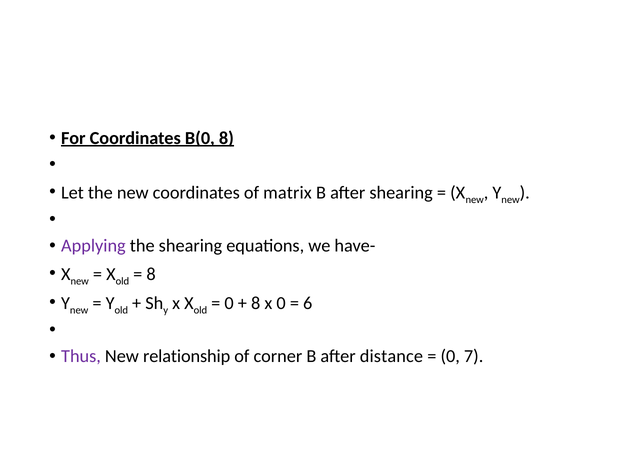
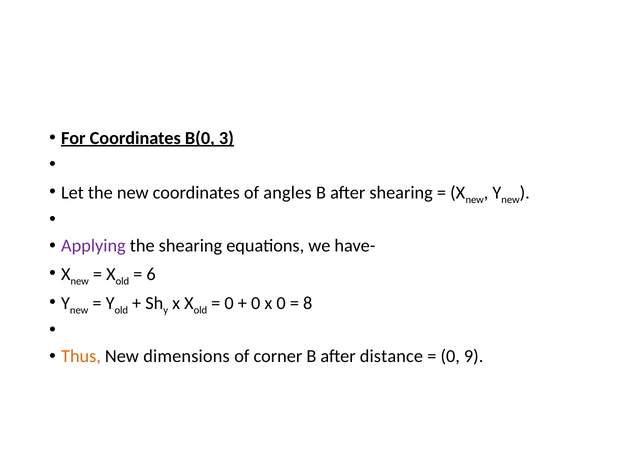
B(0 8: 8 -> 3
matrix: matrix -> angles
8 at (151, 274): 8 -> 6
8 at (256, 303): 8 -> 0
6: 6 -> 8
Thus colour: purple -> orange
relationship: relationship -> dimensions
7: 7 -> 9
